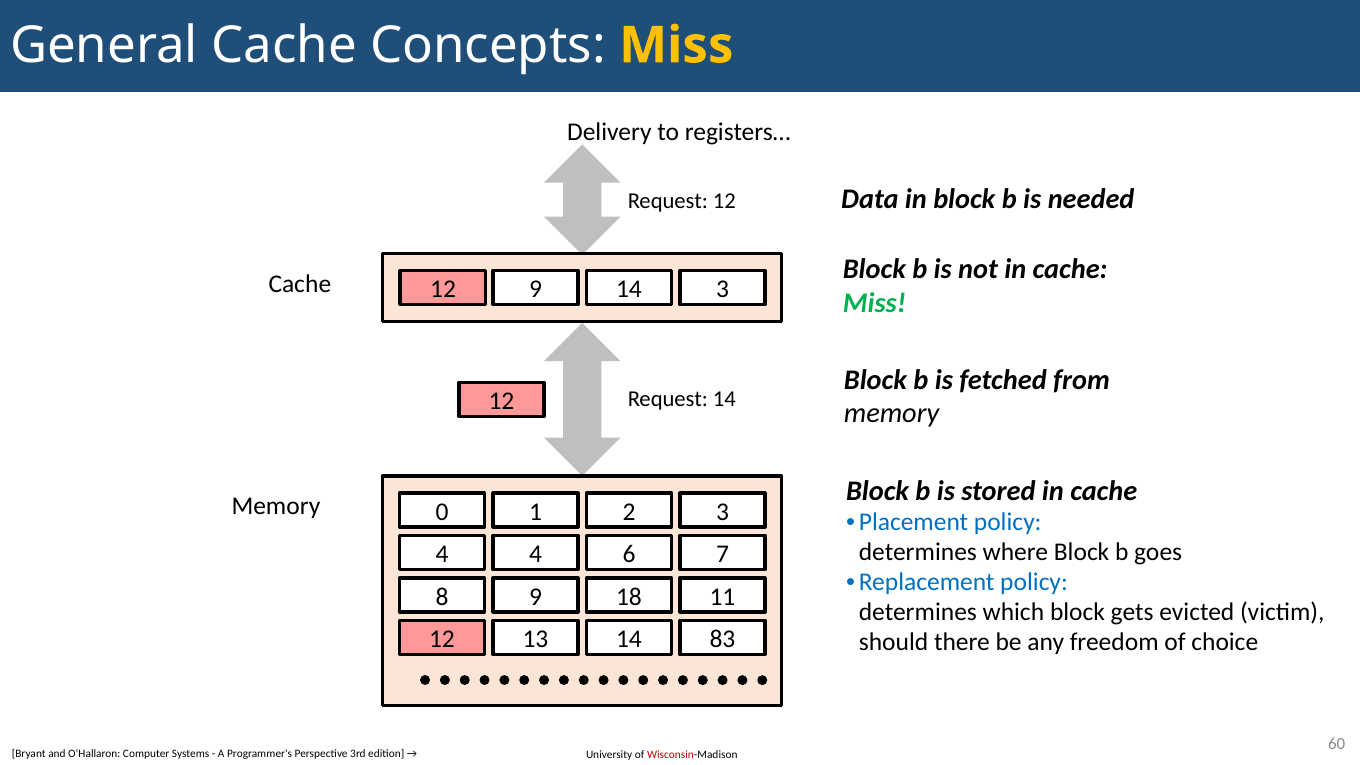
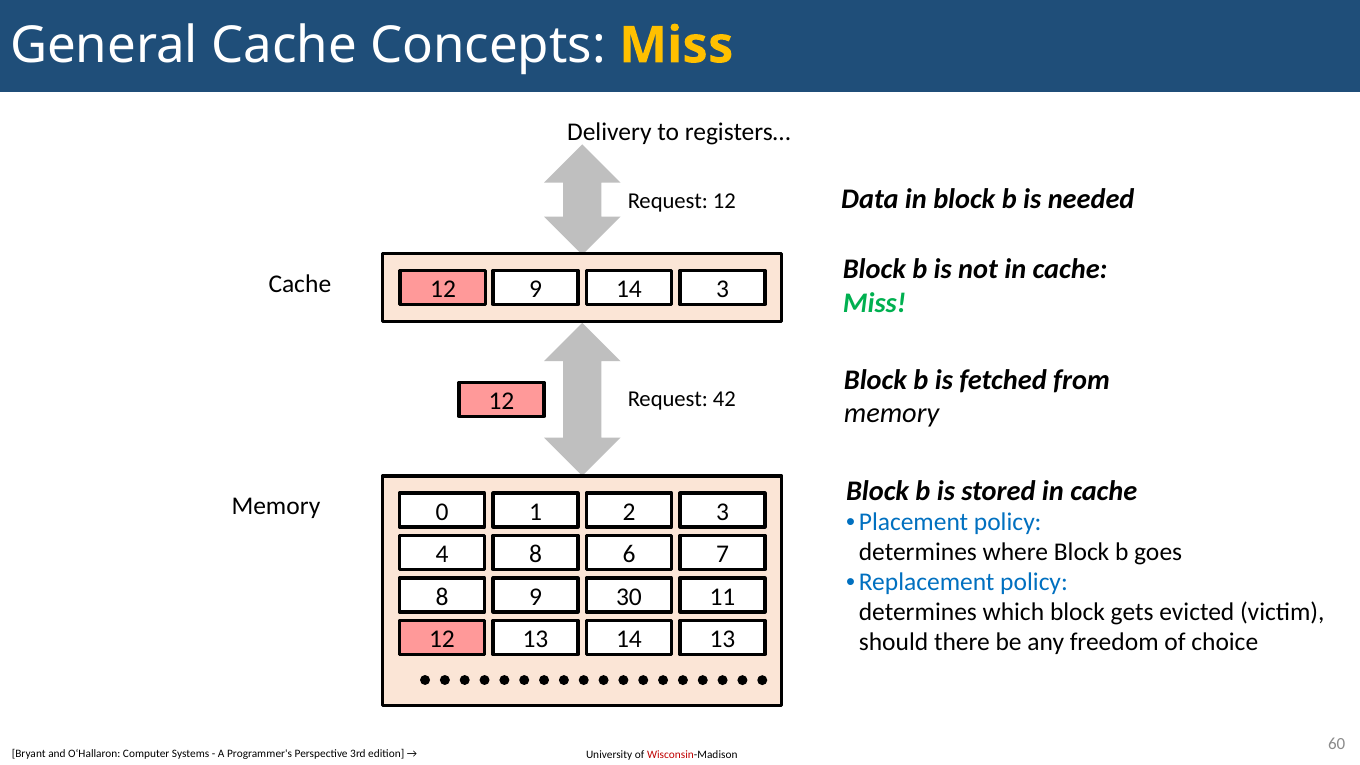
Request 14: 14 -> 42
4 4: 4 -> 8
18: 18 -> 30
14 83: 83 -> 13
